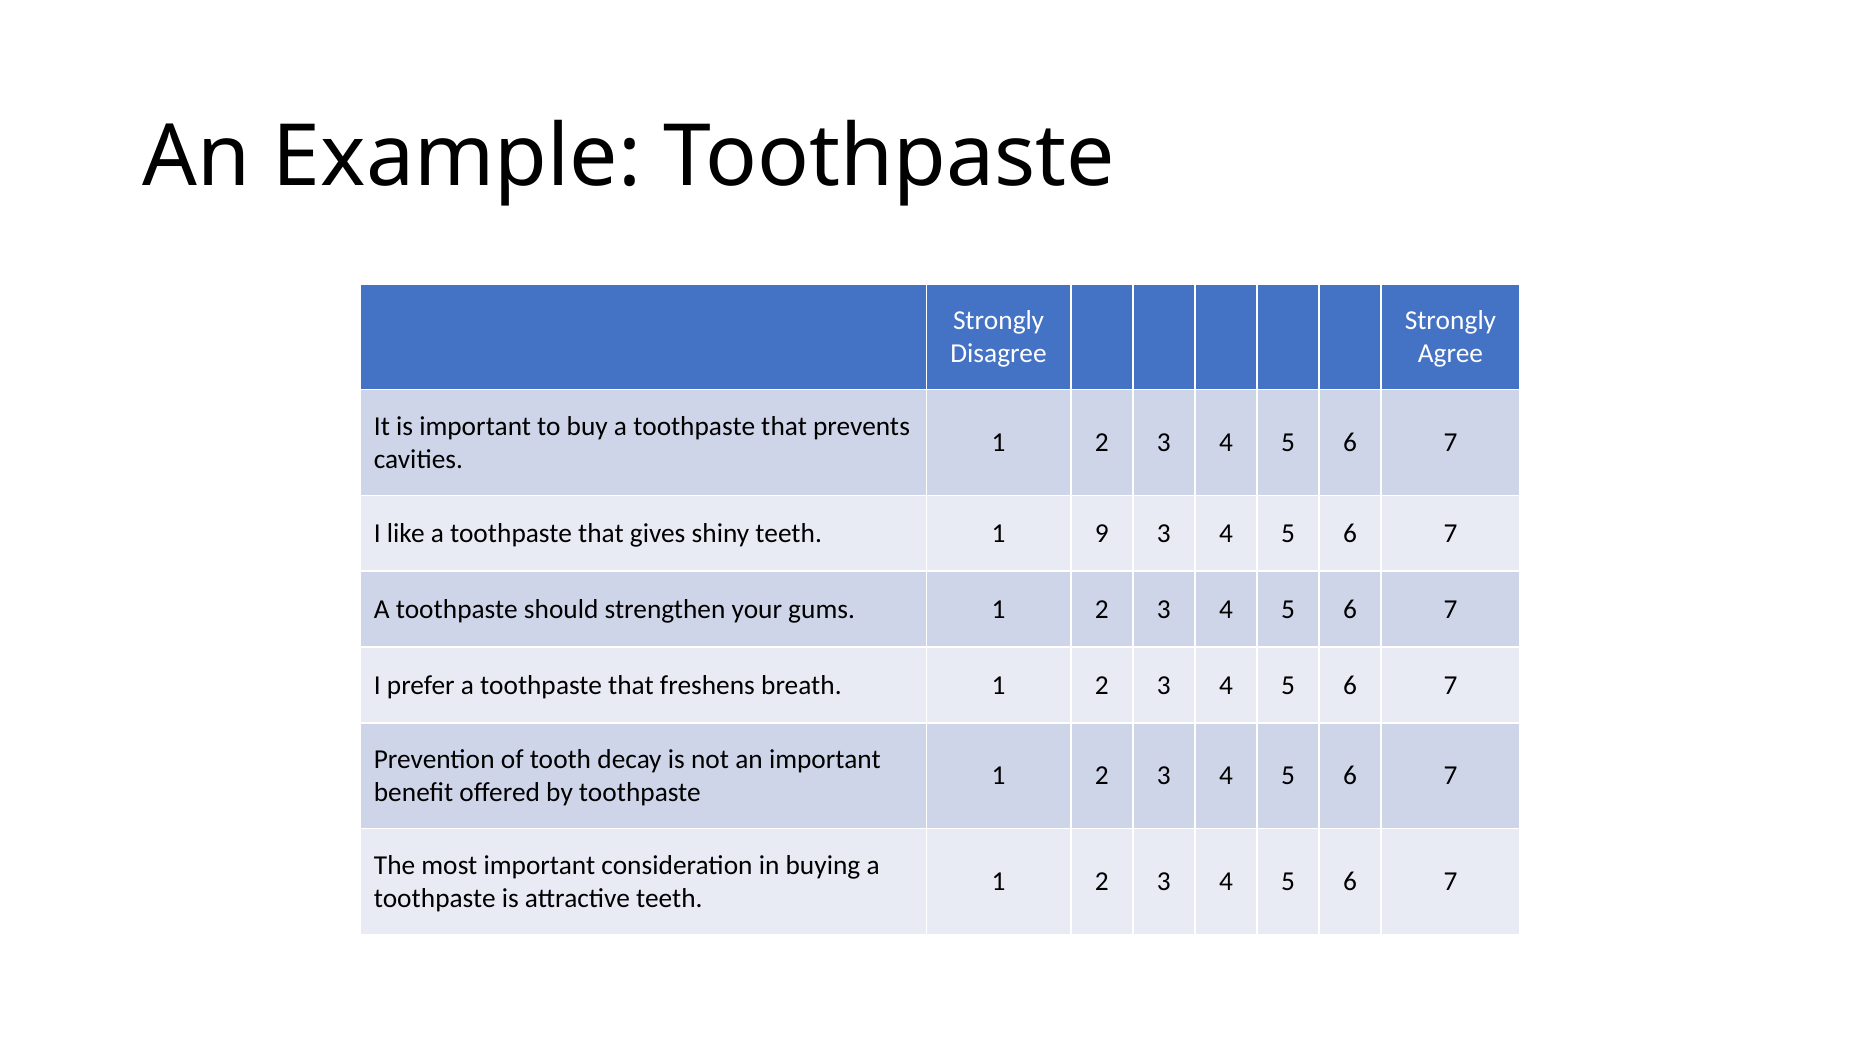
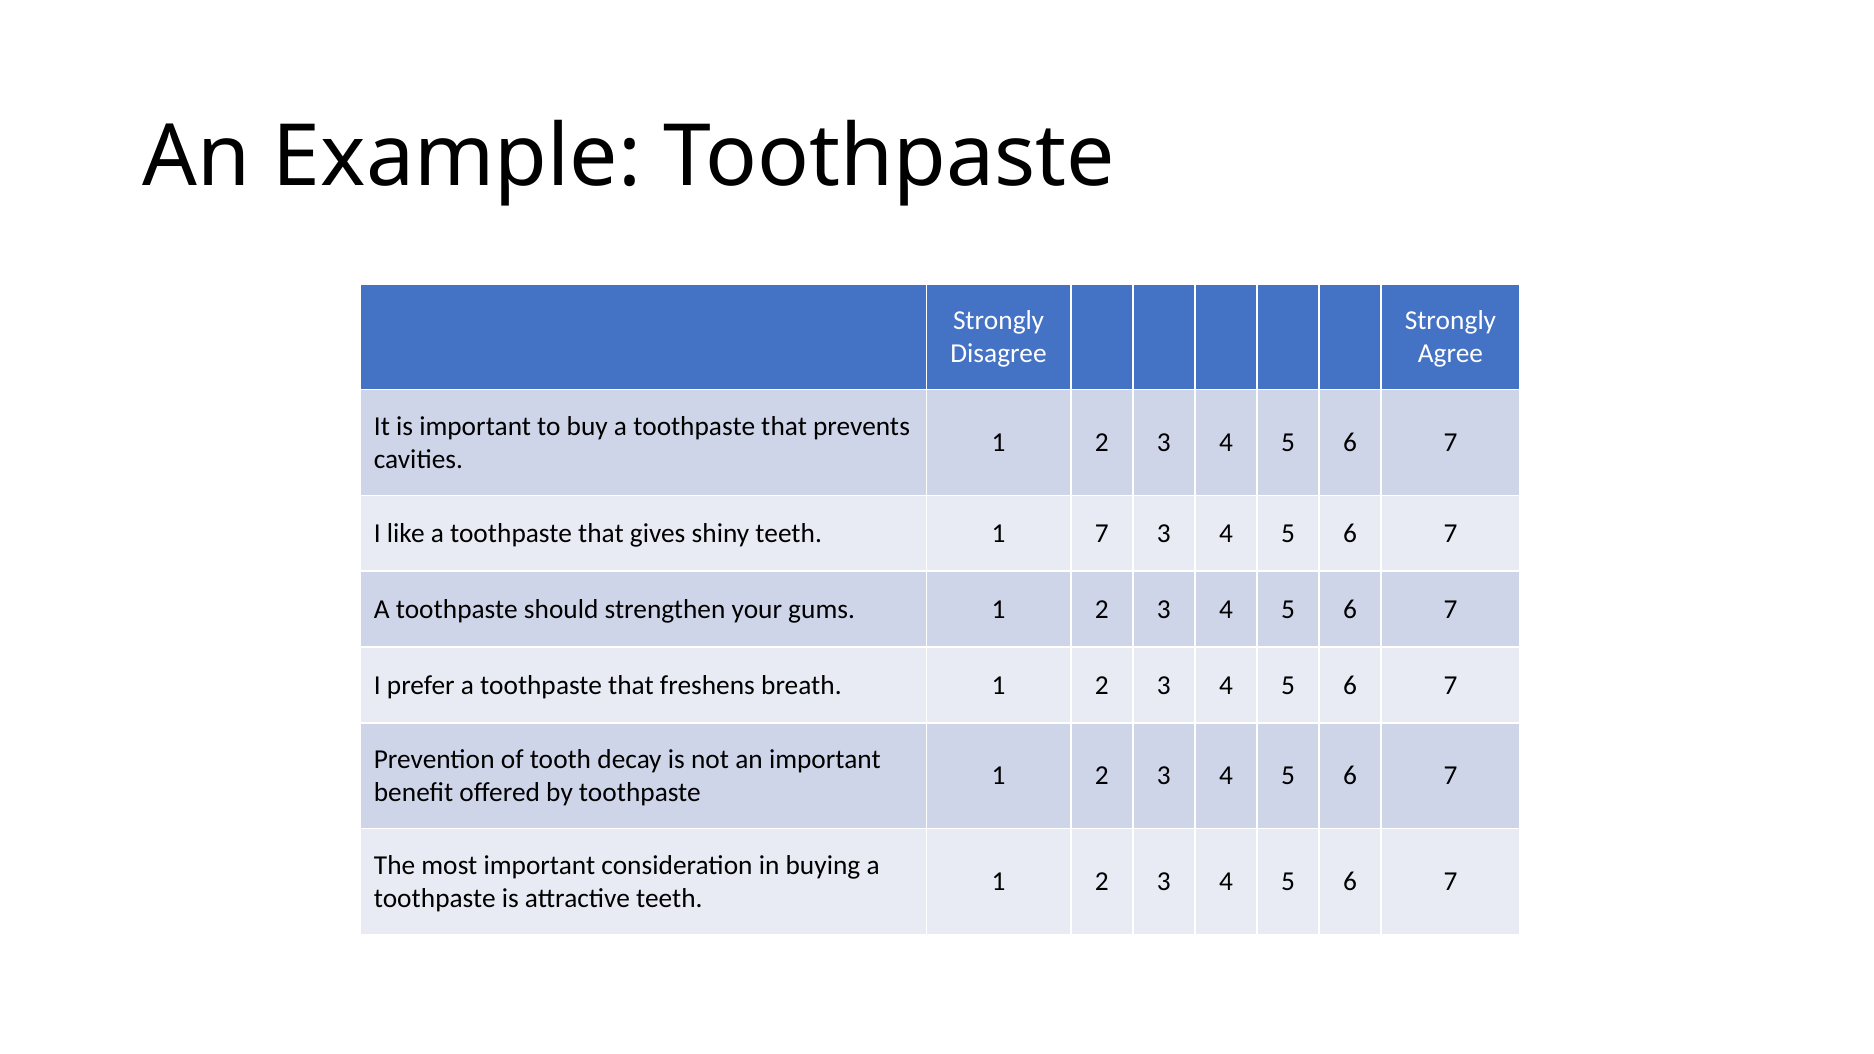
1 9: 9 -> 7
